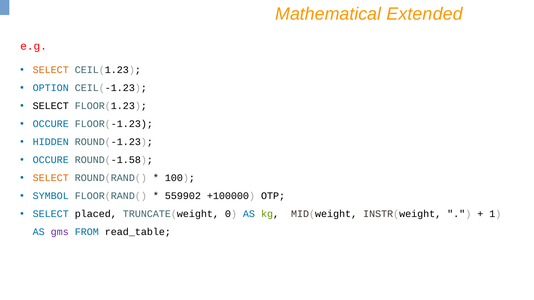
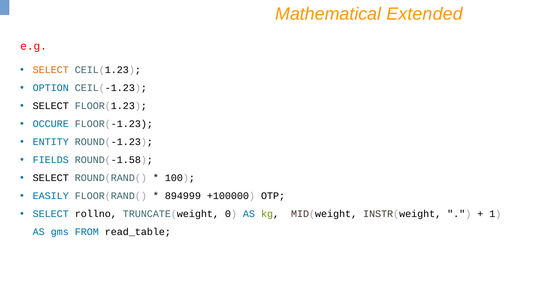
HIDDEN: HIDDEN -> ENTITY
OCCURE at (51, 160): OCCURE -> FIELDS
SELECT at (51, 178) colour: orange -> black
SYMBOL: SYMBOL -> EASILY
559902: 559902 -> 894999
placed: placed -> rollno
gms colour: purple -> blue
